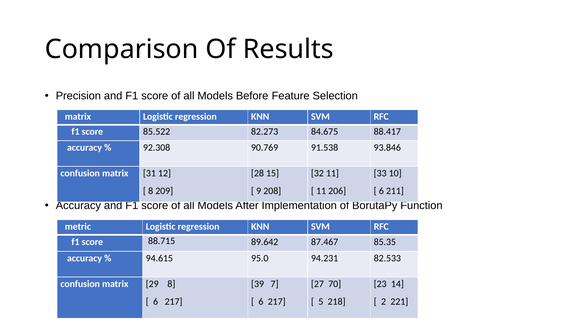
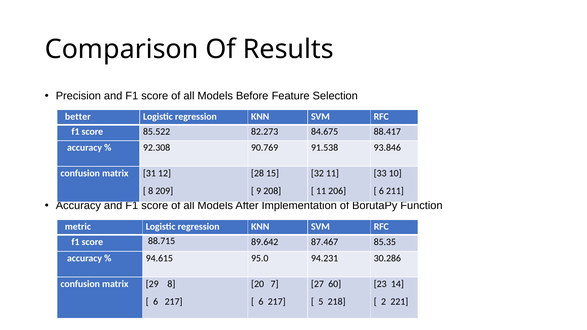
matrix at (78, 117): matrix -> better
82.533: 82.533 -> 30.286
39: 39 -> 20
70: 70 -> 60
